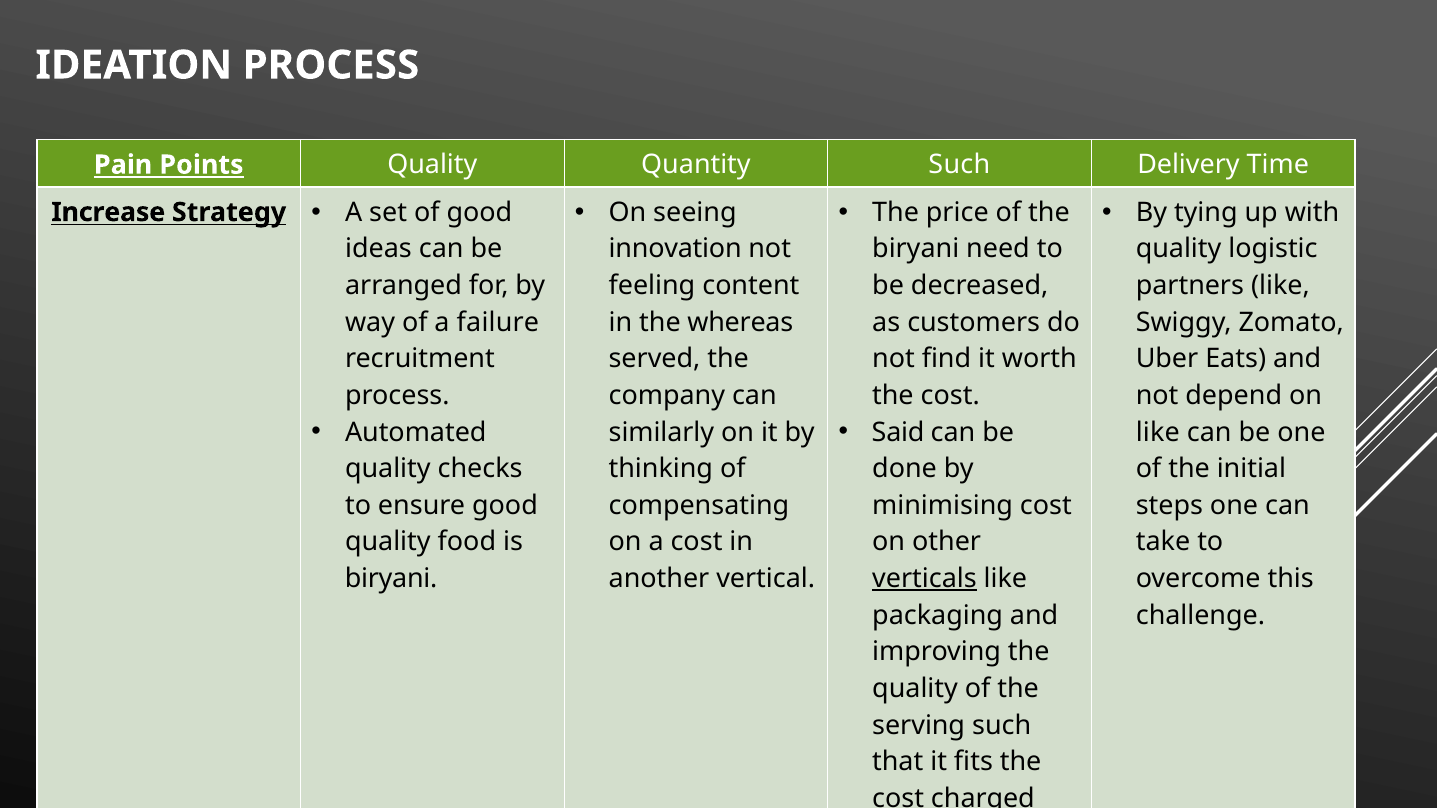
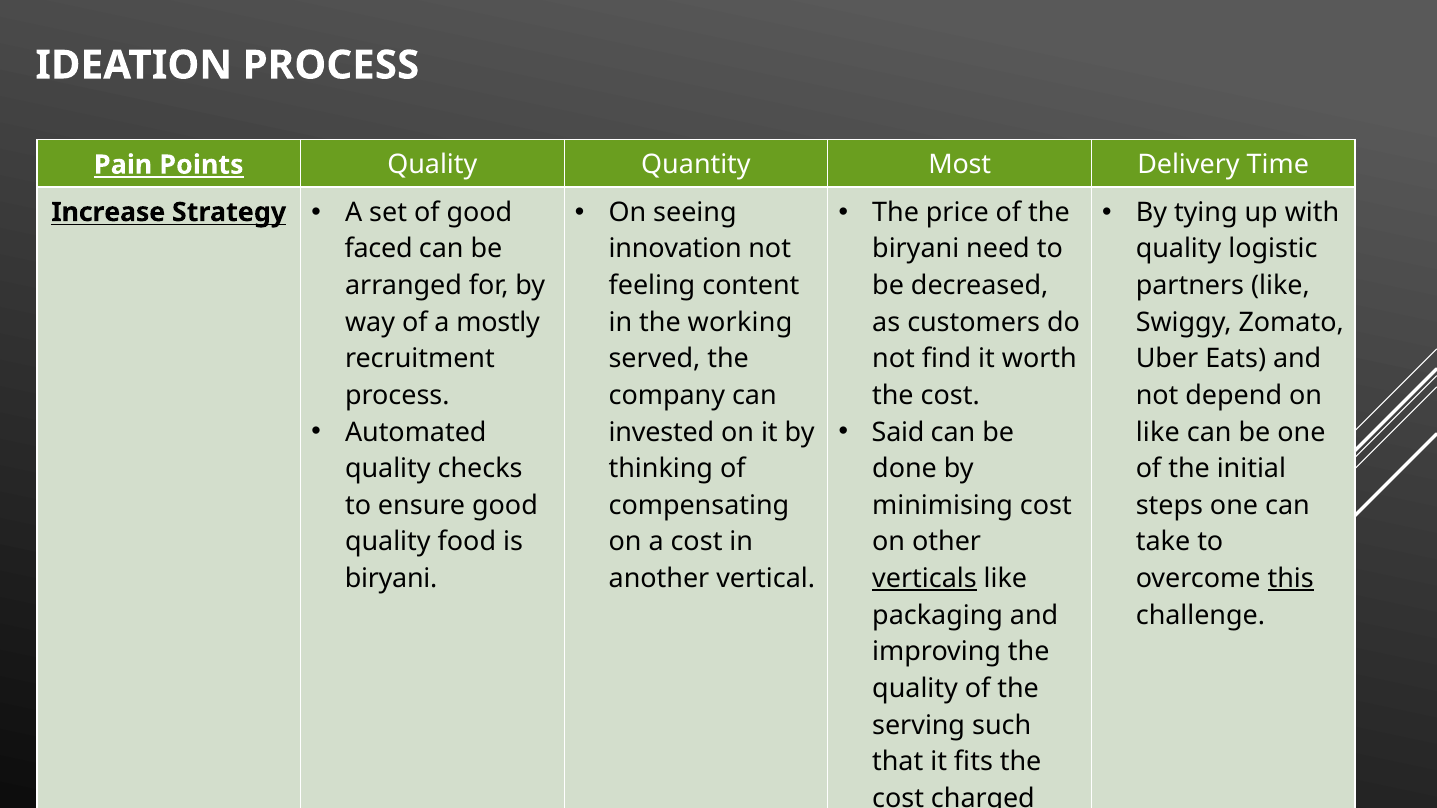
Quantity Such: Such -> Most
ideas: ideas -> faced
failure: failure -> mostly
whereas: whereas -> working
similarly: similarly -> invested
this underline: none -> present
